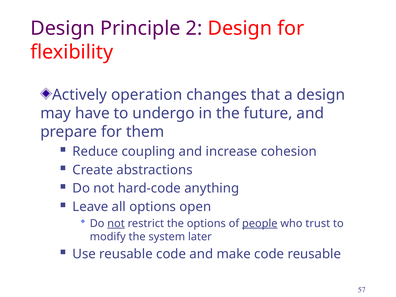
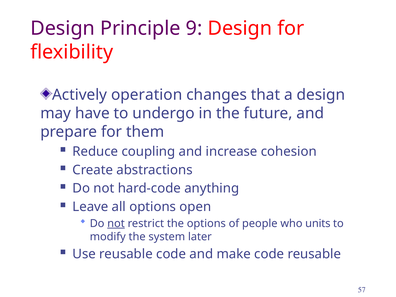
2: 2 -> 9
people underline: present -> none
trust: trust -> units
